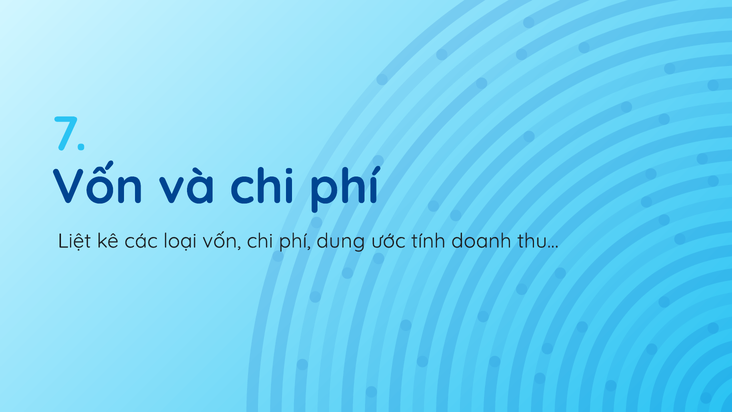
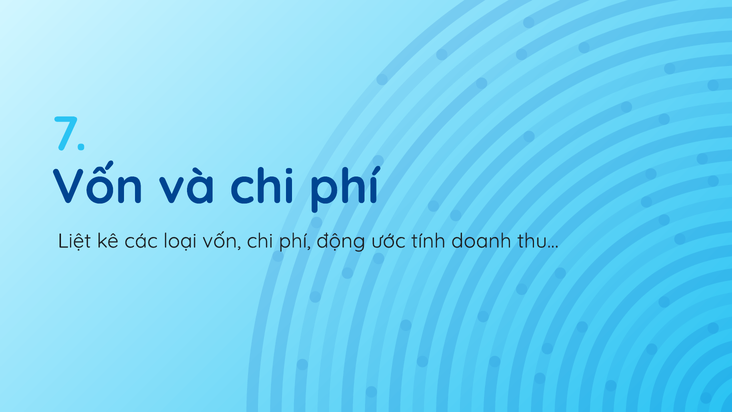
dung: dung -> động
